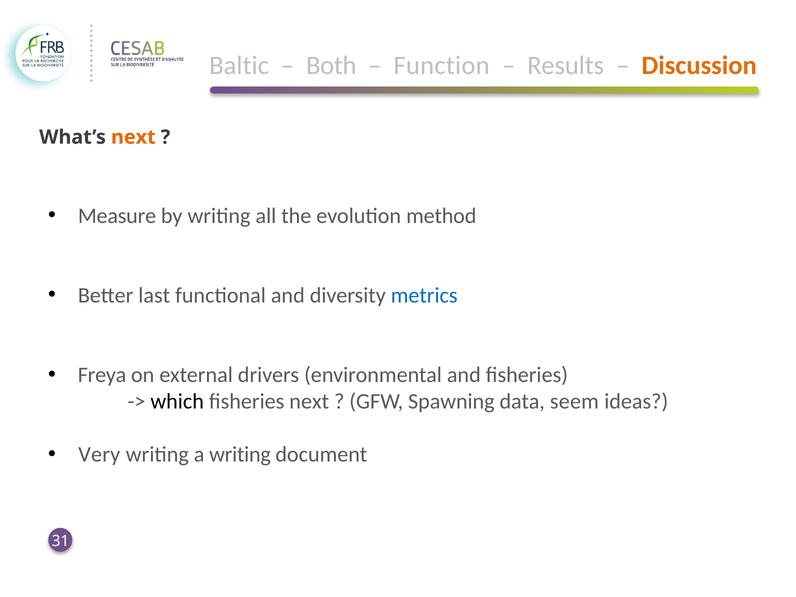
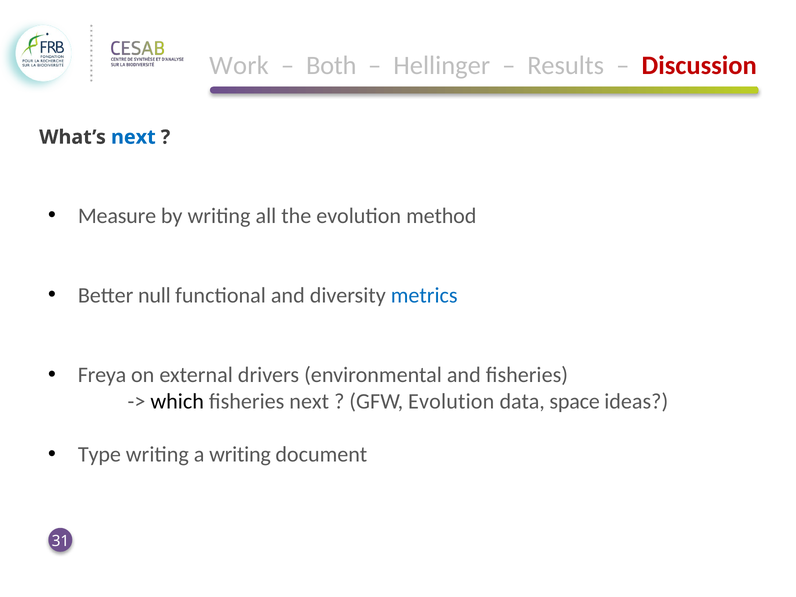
Baltic: Baltic -> Work
Function: Function -> Hellinger
Discussion colour: orange -> red
next at (133, 137) colour: orange -> blue
last: last -> null
GFW Spawning: Spawning -> Evolution
seem: seem -> space
Very: Very -> Type
